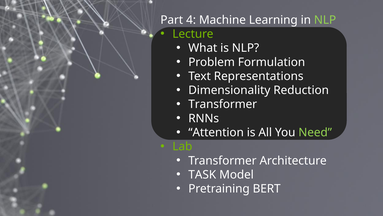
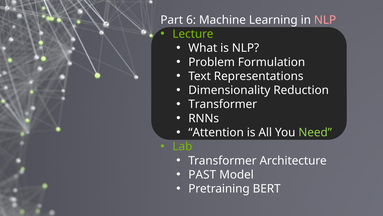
4: 4 -> 6
NLP at (325, 20) colour: light green -> pink
TASK: TASK -> PAST
